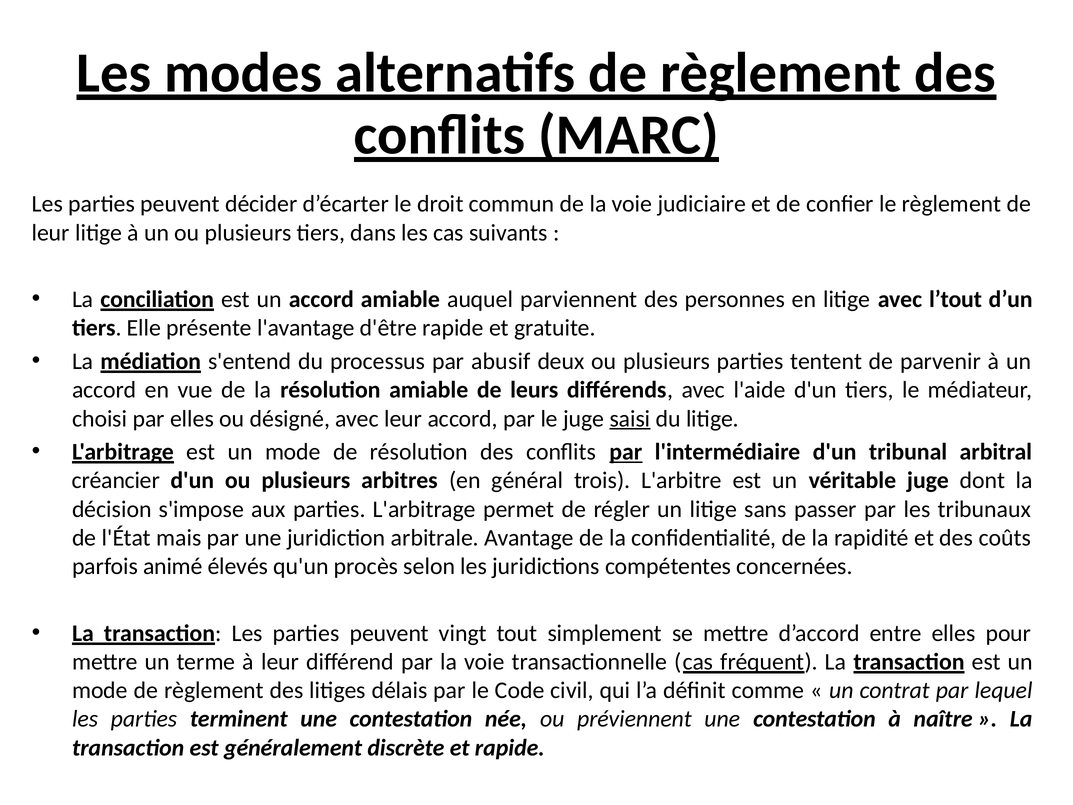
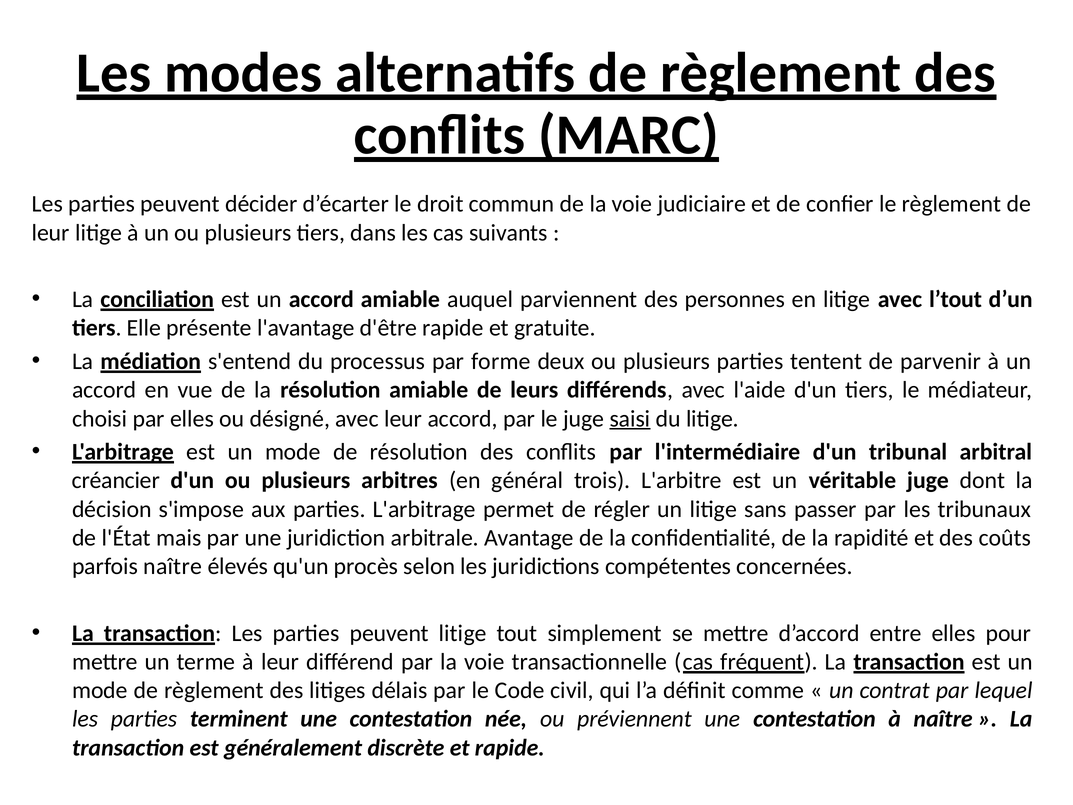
abusif: abusif -> forme
par at (626, 452) underline: present -> none
parfois animé: animé -> naître
peuvent vingt: vingt -> litige
